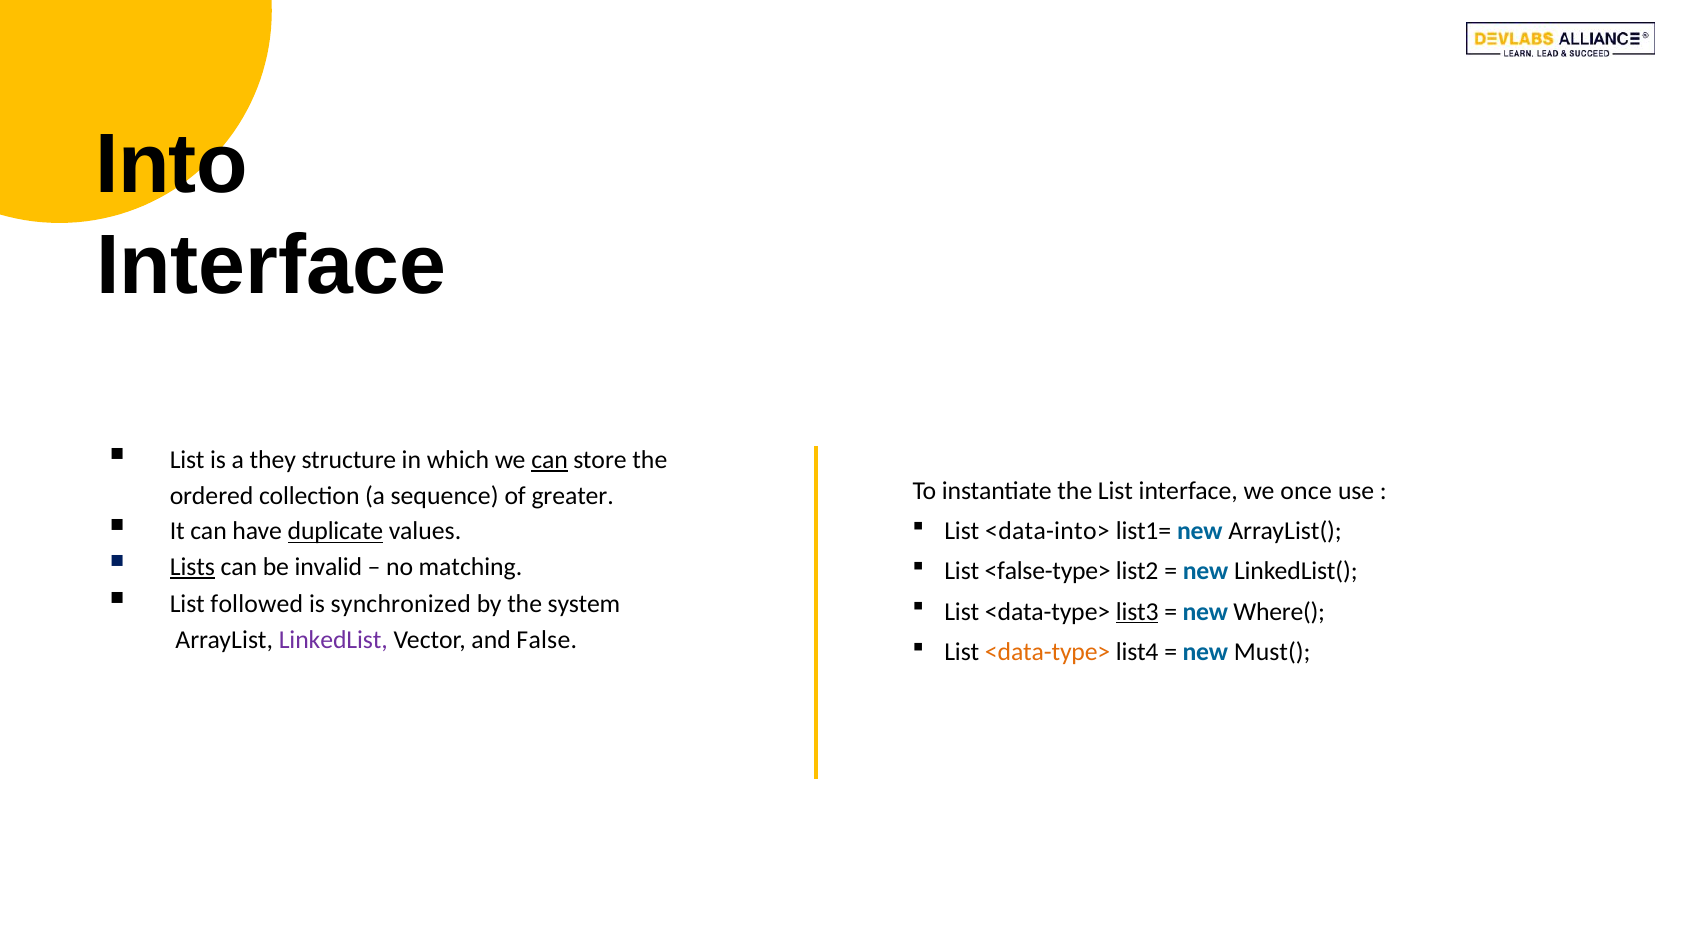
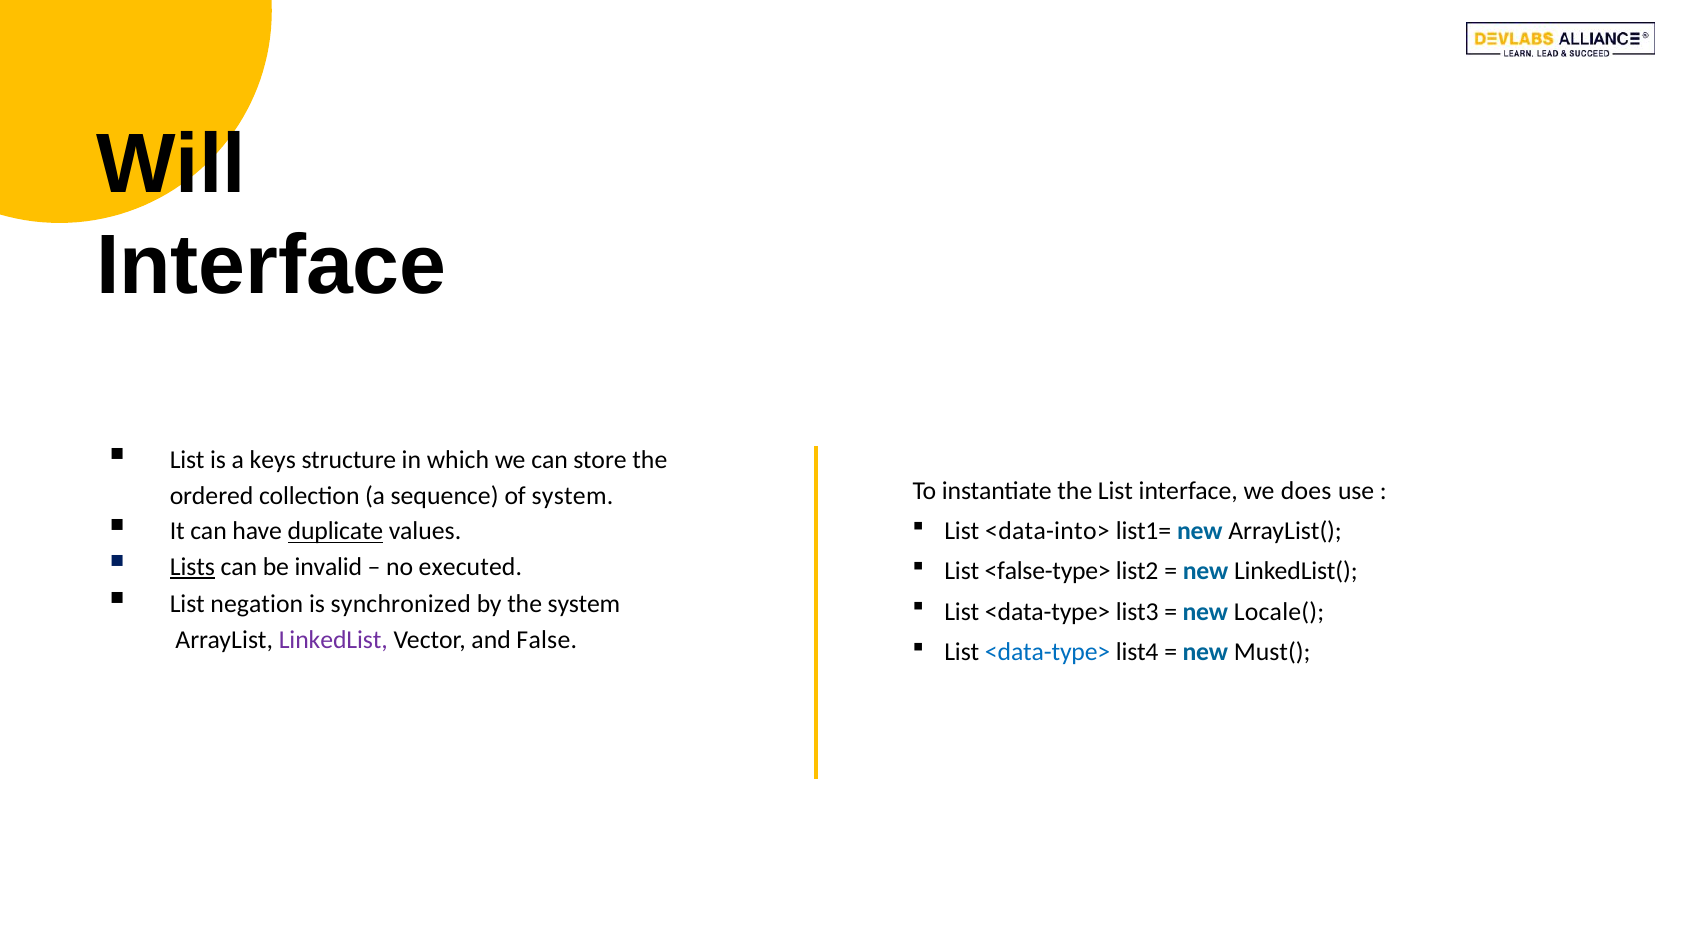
Into: Into -> Will
they: they -> keys
can at (550, 460) underline: present -> none
once: once -> does
of greater: greater -> system
matching: matching -> executed
followed: followed -> negation
list3 underline: present -> none
Where(: Where( -> Locale(
<data-type> at (1048, 652) colour: orange -> blue
